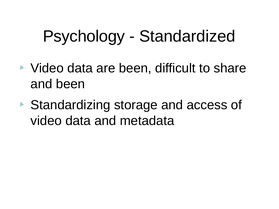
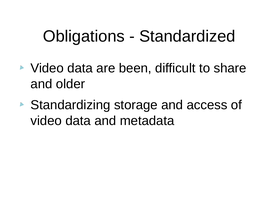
Psychology: Psychology -> Obligations
and been: been -> older
